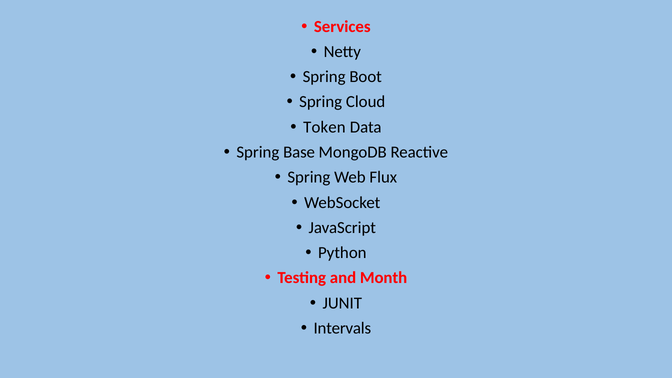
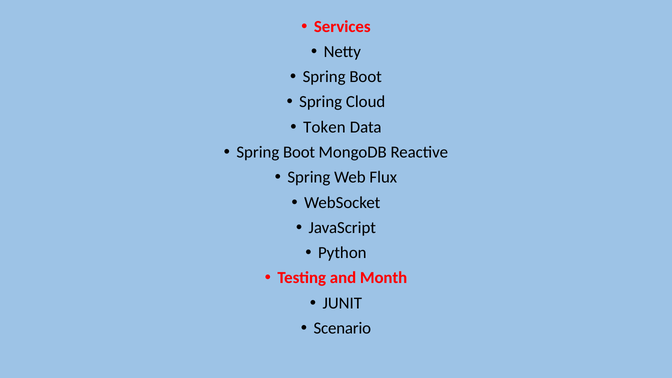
Base at (299, 152): Base -> Boot
Intervals: Intervals -> Scenario
